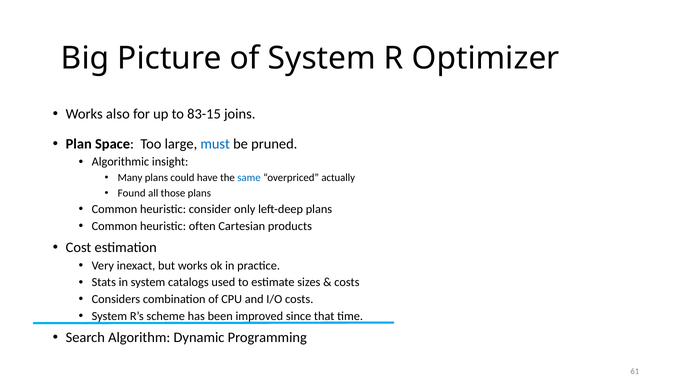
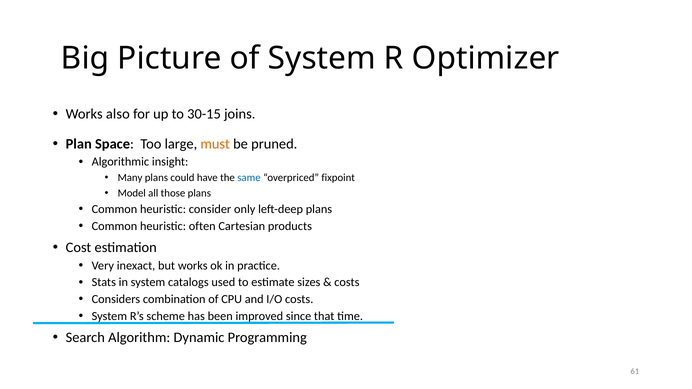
83-15: 83-15 -> 30-15
must colour: blue -> orange
actually: actually -> fixpoint
Found: Found -> Model
